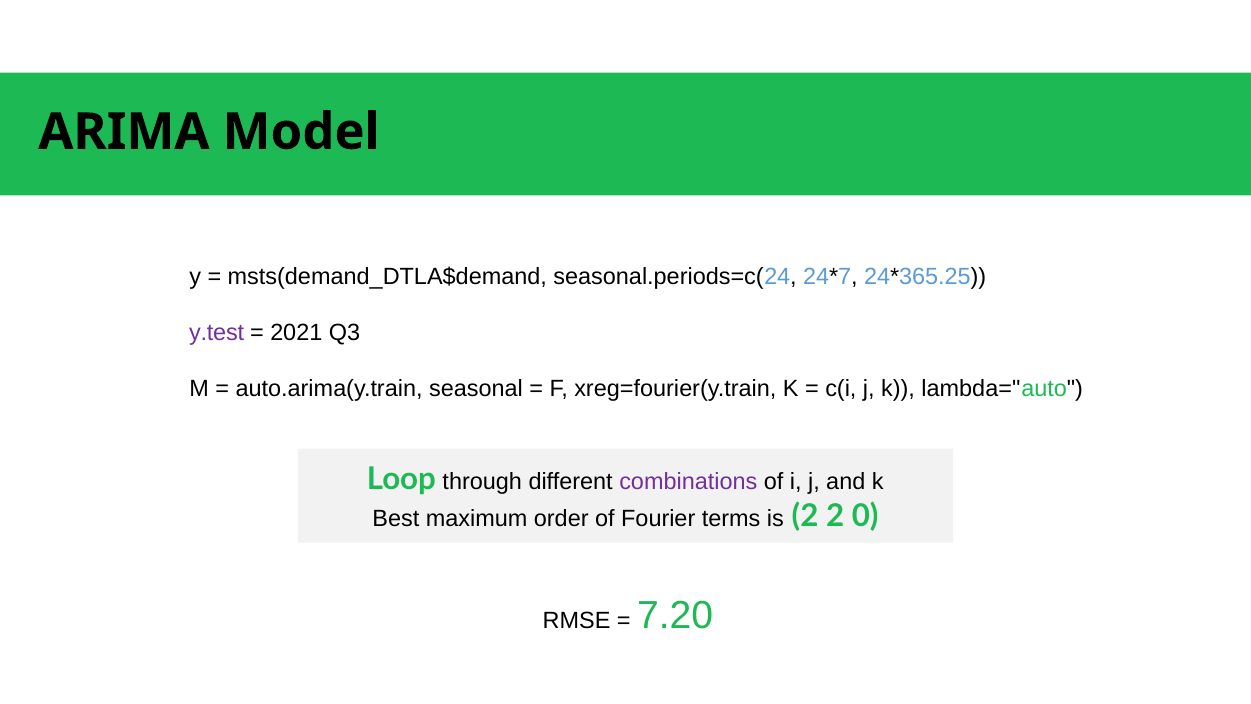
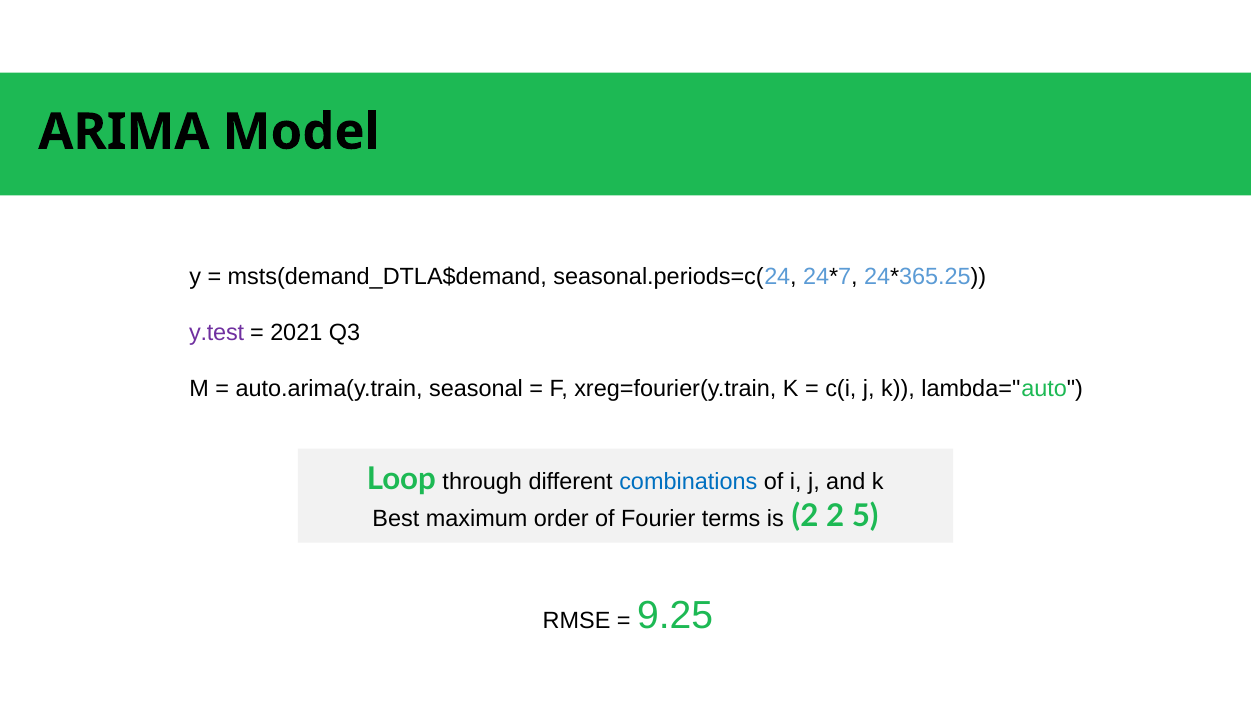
combinations colour: purple -> blue
0: 0 -> 5
7.20: 7.20 -> 9.25
